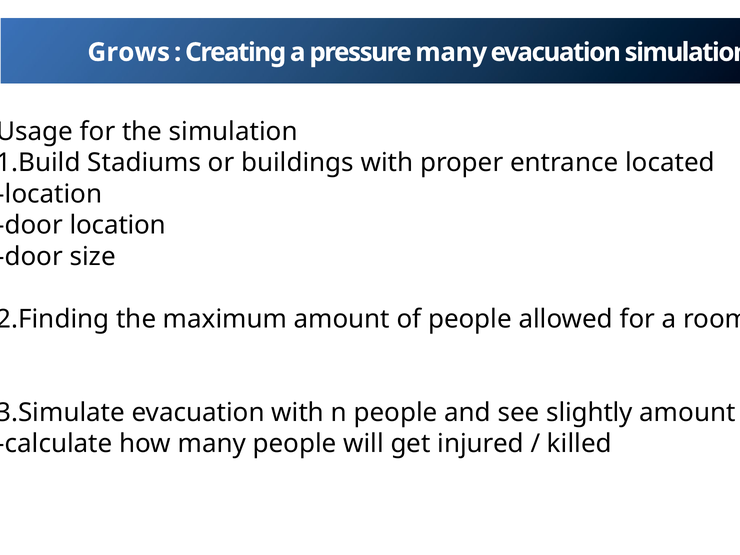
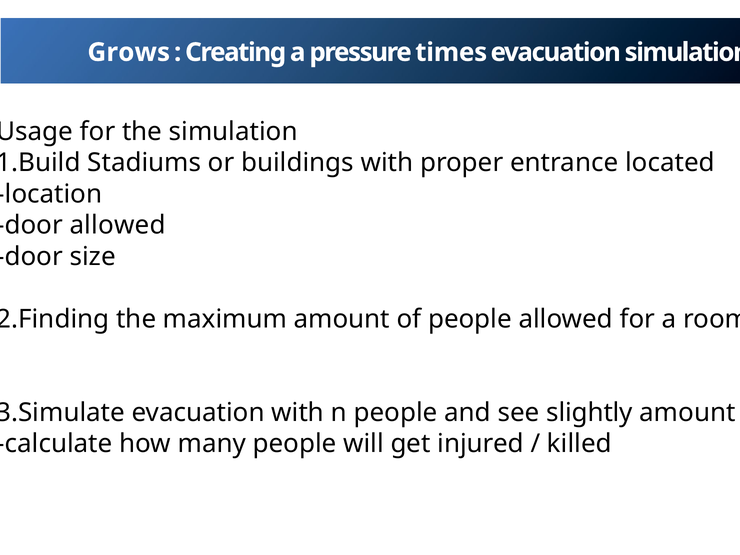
pressure many: many -> times
location at (118, 225): location -> allowed
